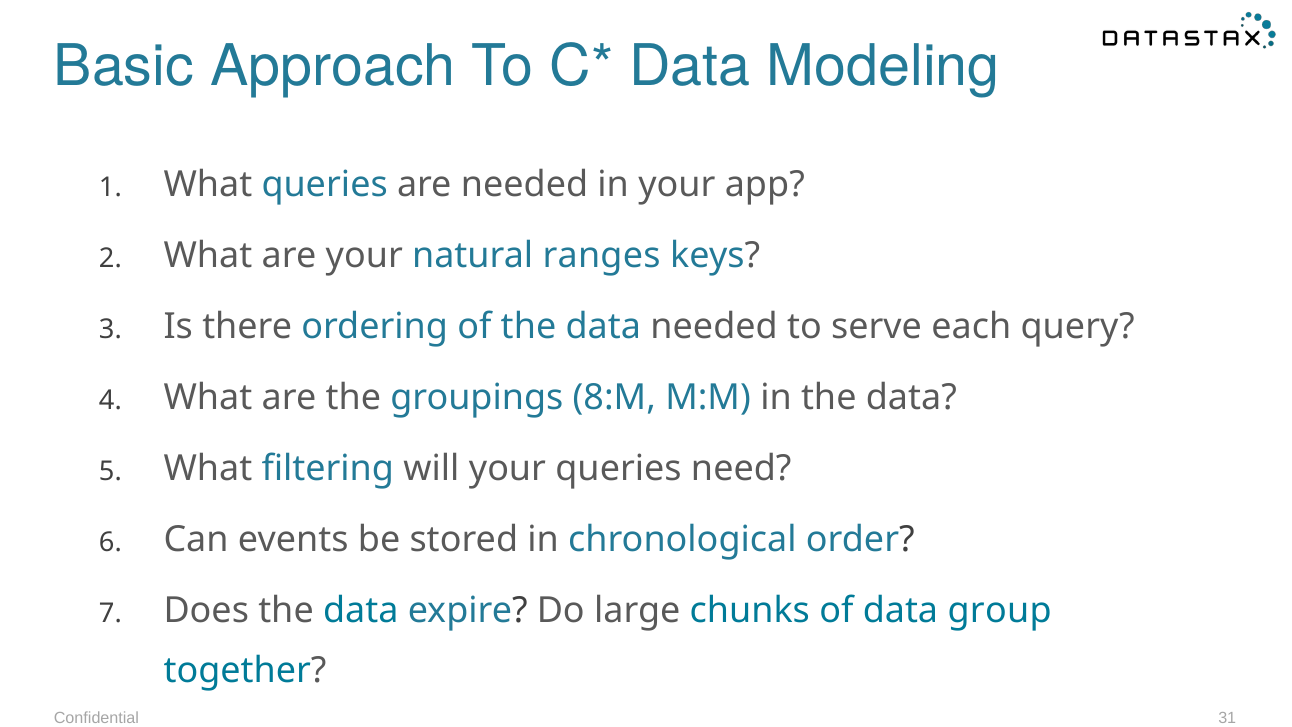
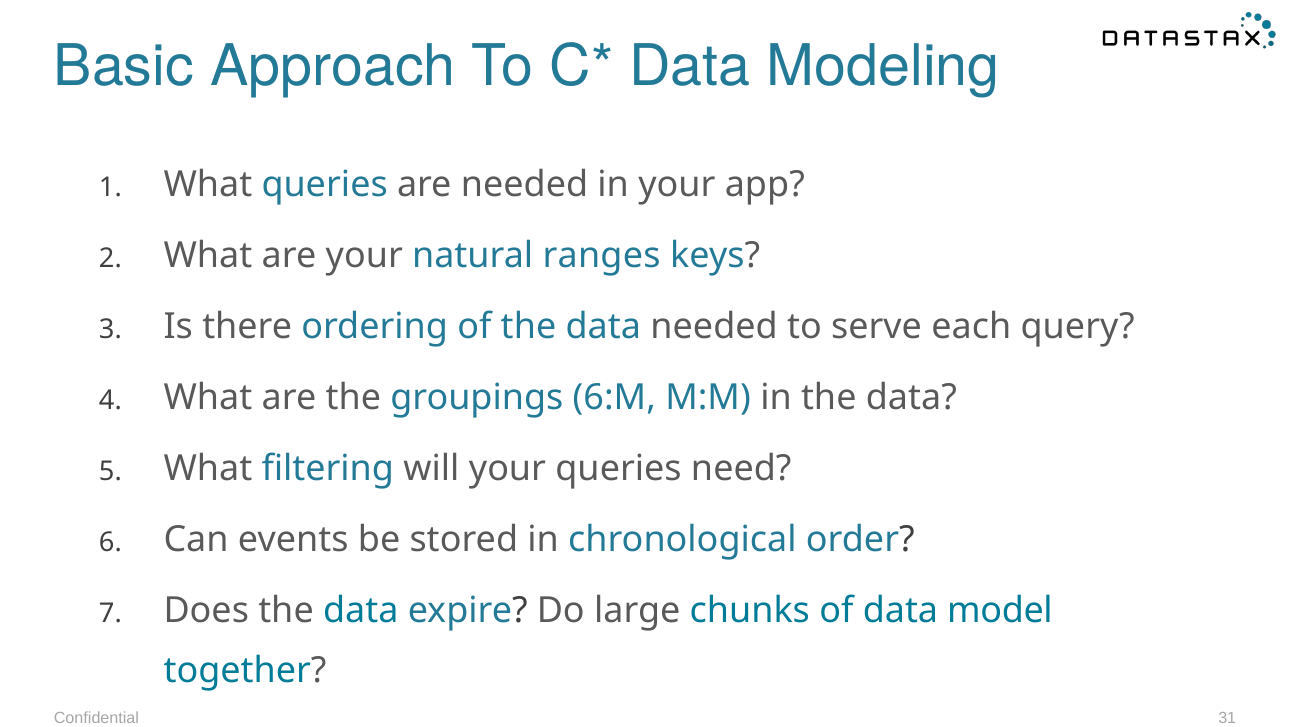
8:M: 8:M -> 6:M
group: group -> model
